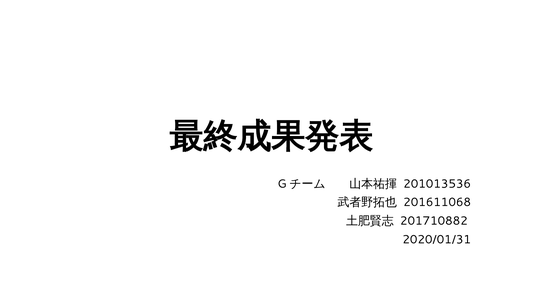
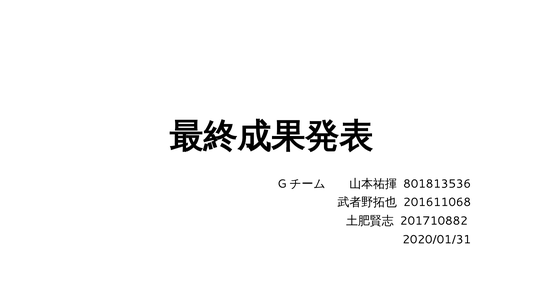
201013536: 201013536 -> 801813536
